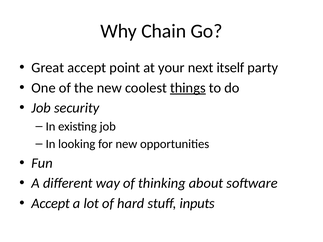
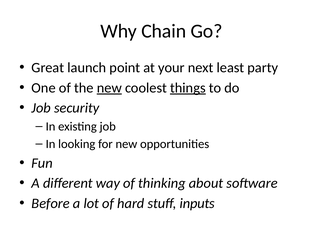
Great accept: accept -> launch
itself: itself -> least
new at (109, 88) underline: none -> present
Accept at (51, 203): Accept -> Before
